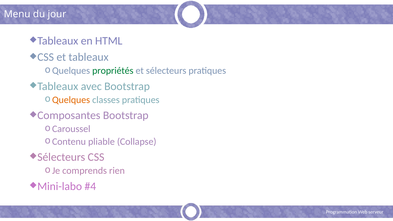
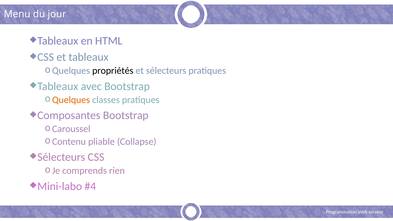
propriétés colour: green -> black
